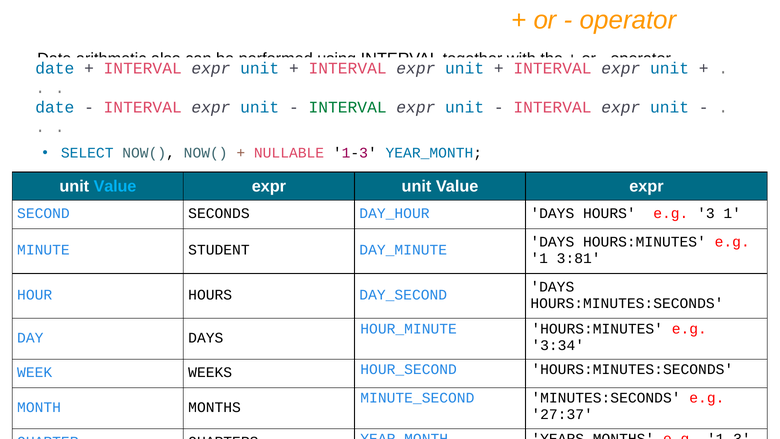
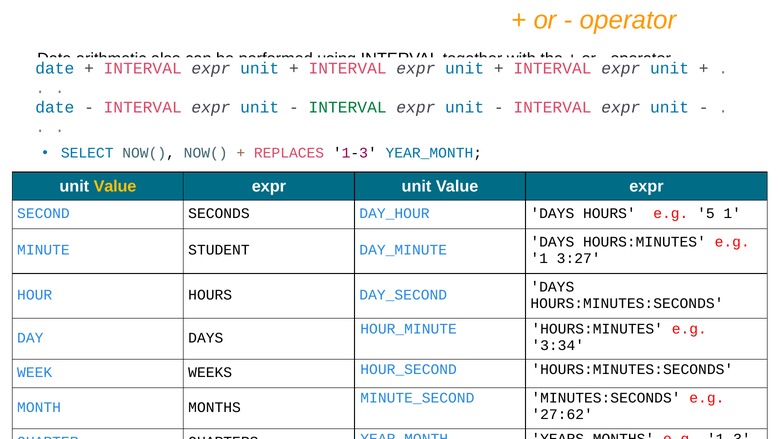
NULLABLE: NULLABLE -> REPLACES
Value at (115, 186) colour: light blue -> yellow
3: 3 -> 5
3:81: 3:81 -> 3:27
27:37: 27:37 -> 27:62
